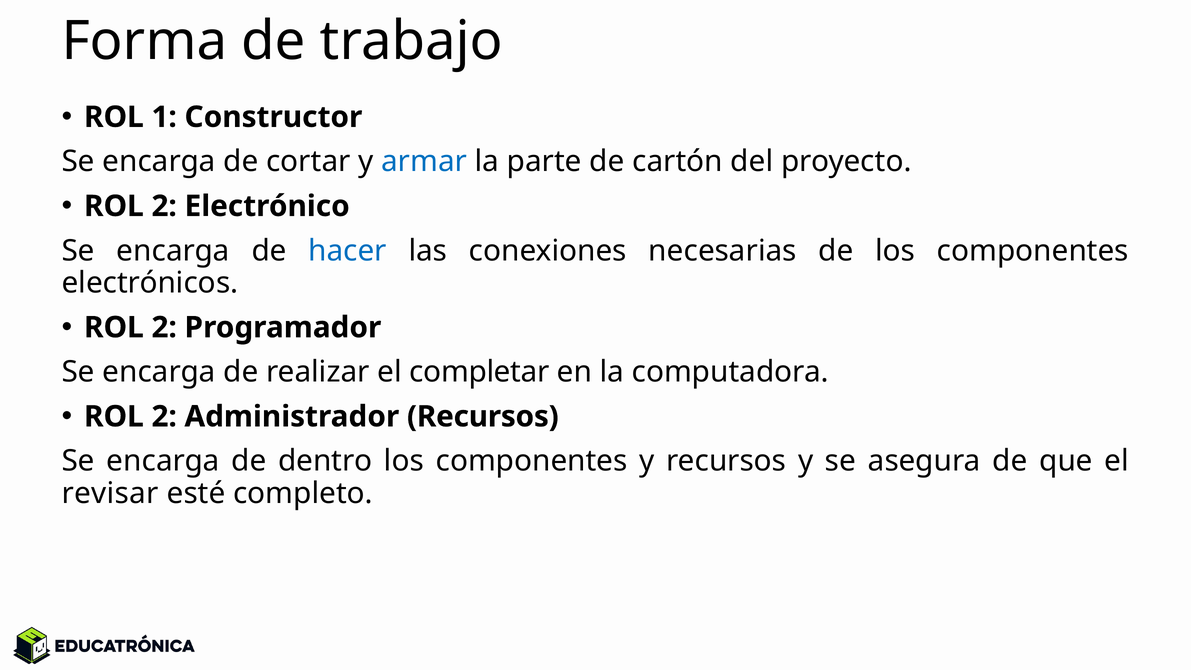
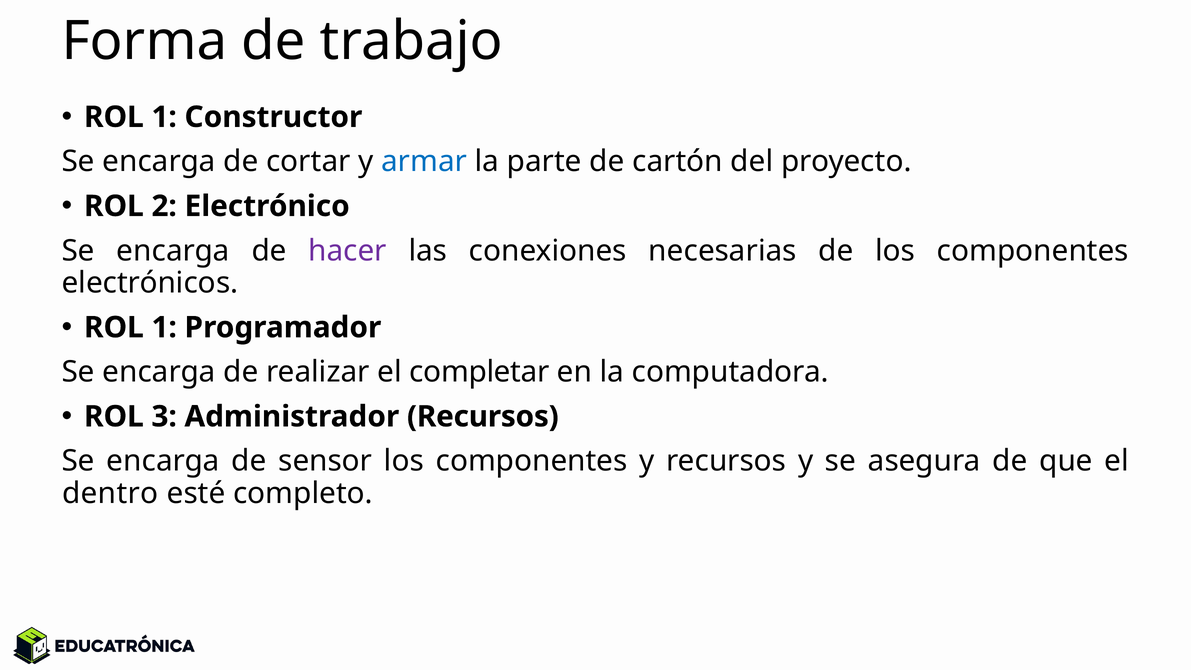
hacer colour: blue -> purple
2 at (164, 327): 2 -> 1
2 at (164, 417): 2 -> 3
dentro: dentro -> sensor
revisar: revisar -> dentro
